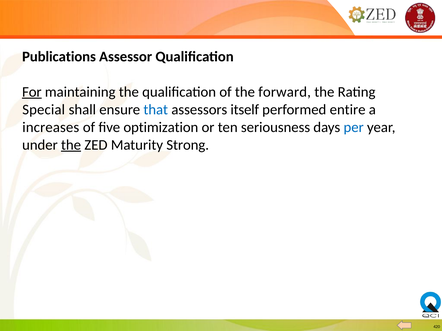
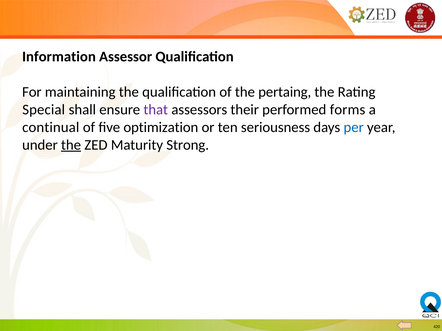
Publications: Publications -> Information
For underline: present -> none
forward: forward -> pertaing
that colour: blue -> purple
itself: itself -> their
entire: entire -> forms
increases: increases -> continual
